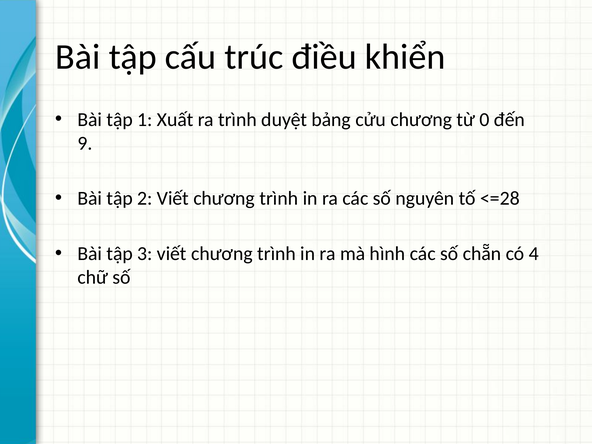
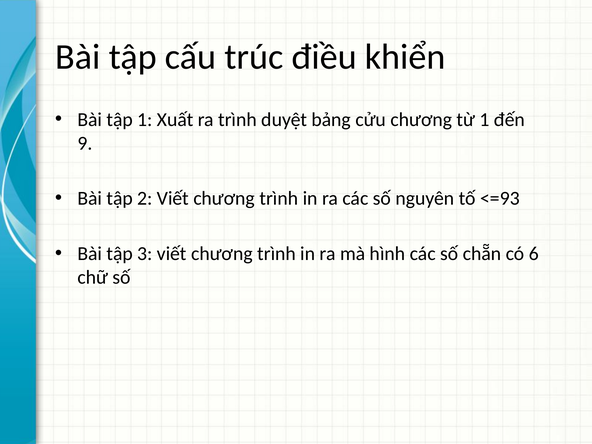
từ 0: 0 -> 1
<=28: <=28 -> <=93
4: 4 -> 6
